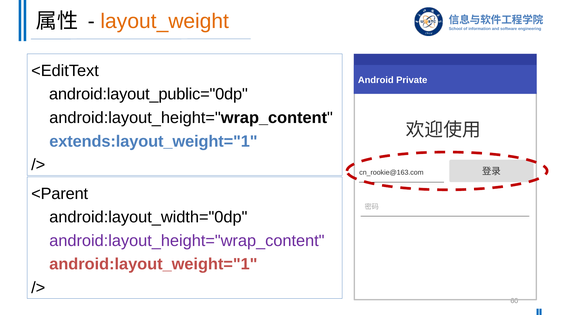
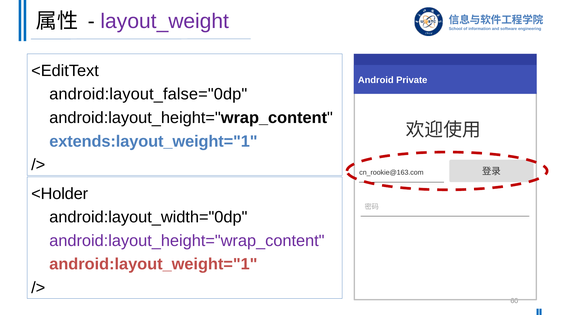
layout_weight colour: orange -> purple
android:layout_public="0dp: android:layout_public="0dp -> android:layout_false="0dp
<Parent: <Parent -> <Holder
